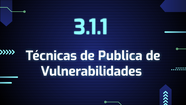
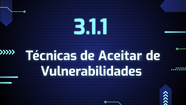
Publica: Publica -> Aceitar
